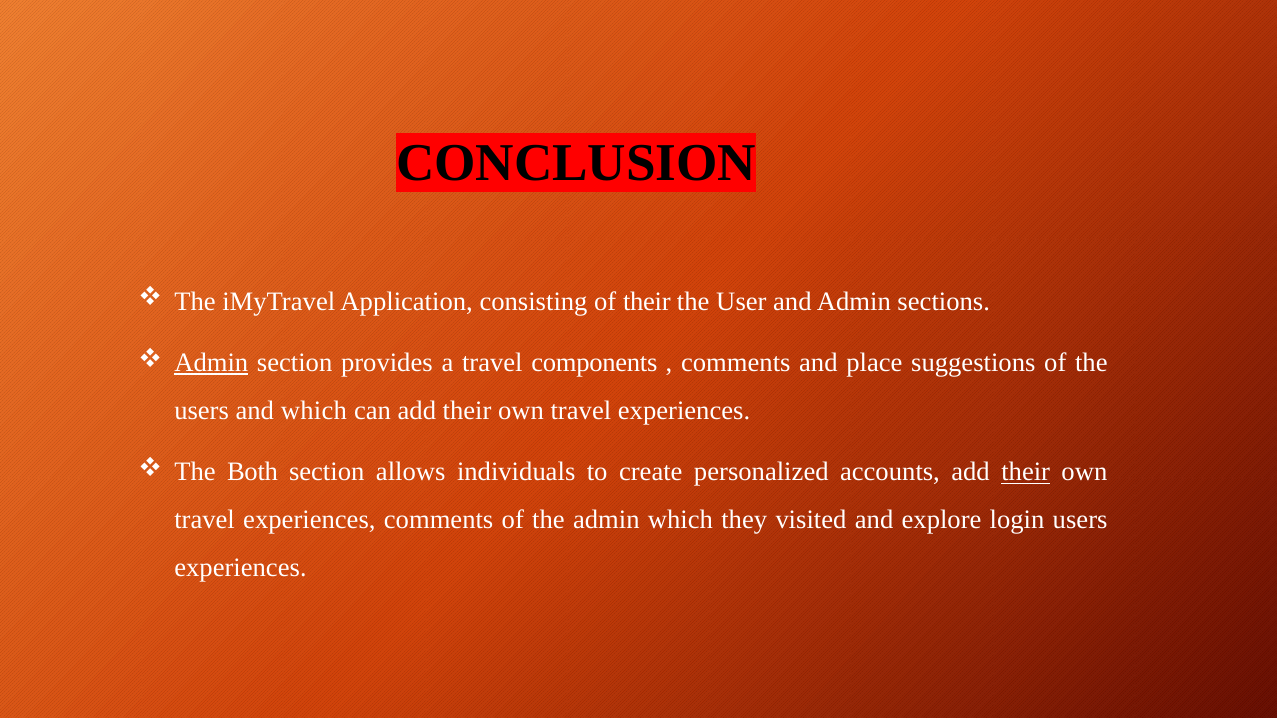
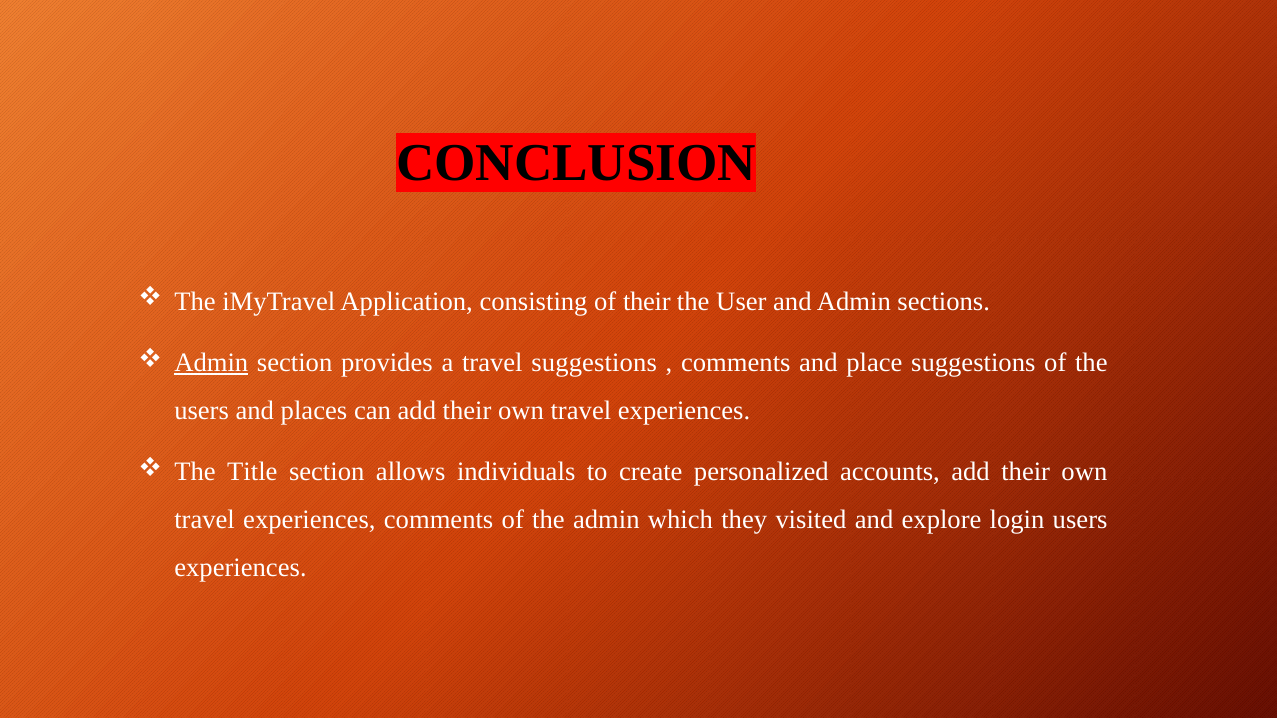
travel components: components -> suggestions
and which: which -> places
Both: Both -> Title
their at (1026, 472) underline: present -> none
